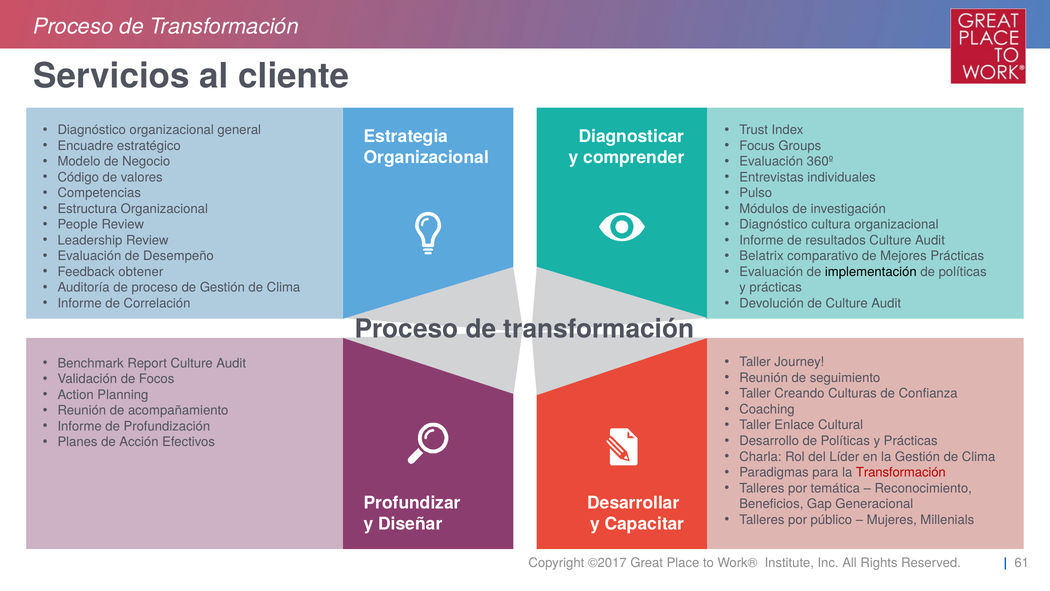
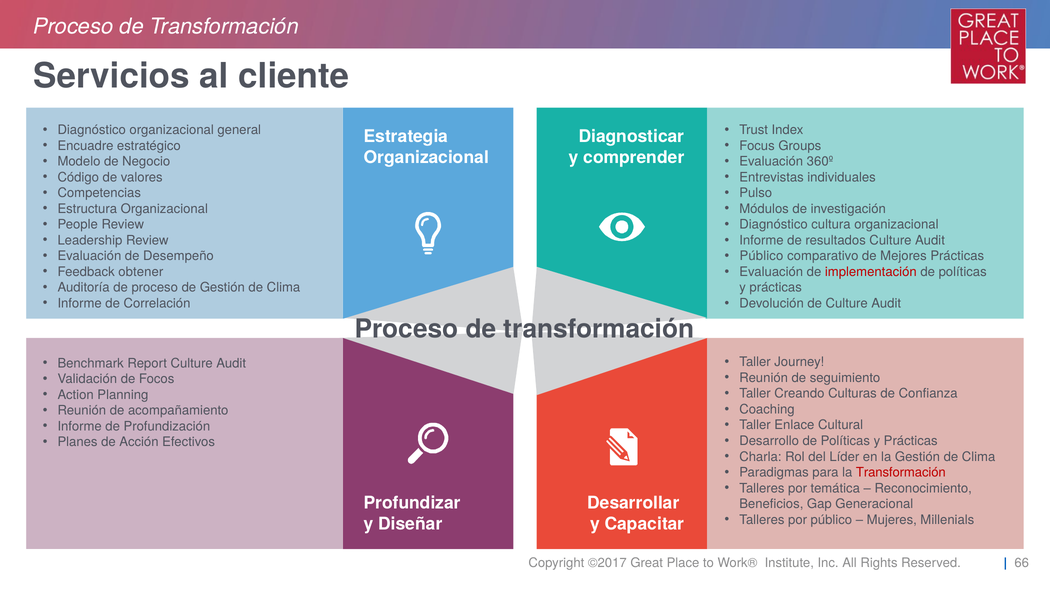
Belatrix at (761, 256): Belatrix -> Público
implementación colour: black -> red
61: 61 -> 66
